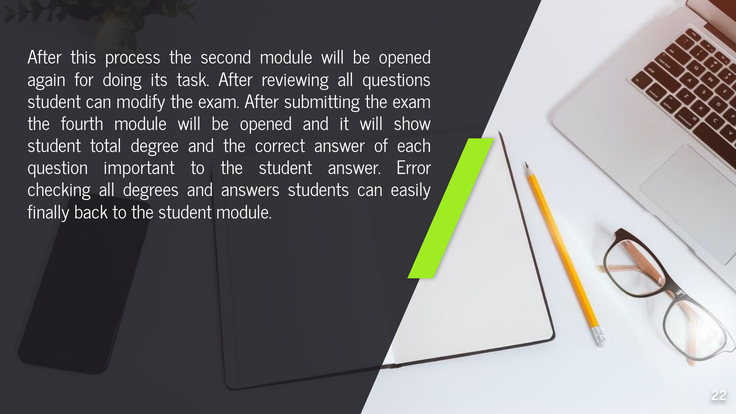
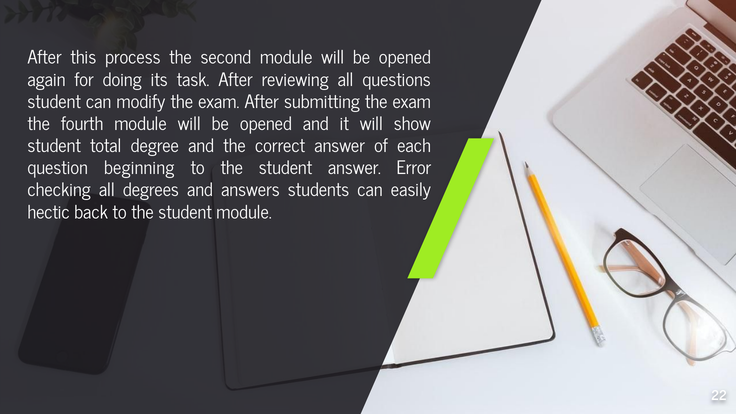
important: important -> beginning
finally: finally -> hectic
